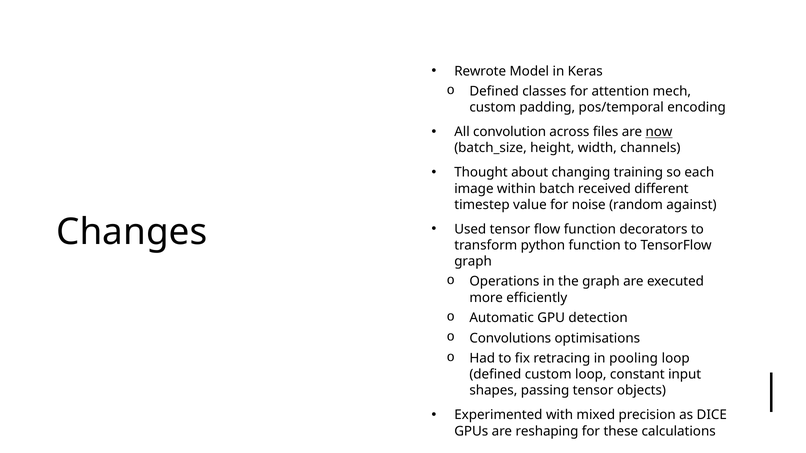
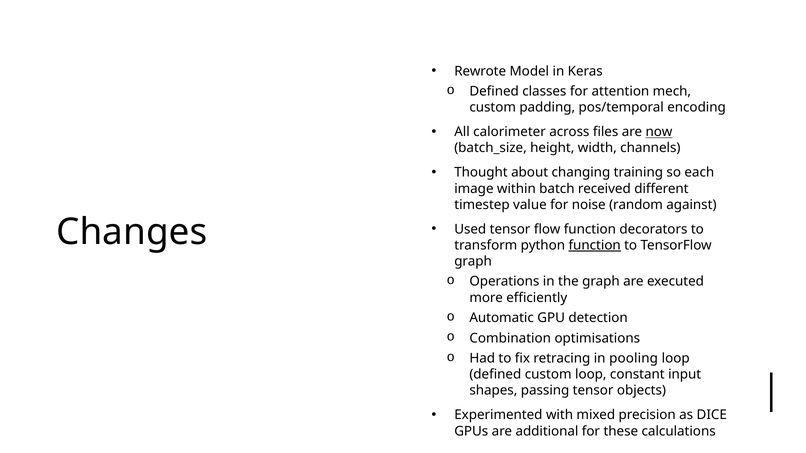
convolution: convolution -> calorimeter
function at (595, 245) underline: none -> present
Convolutions: Convolutions -> Combination
reshaping: reshaping -> additional
